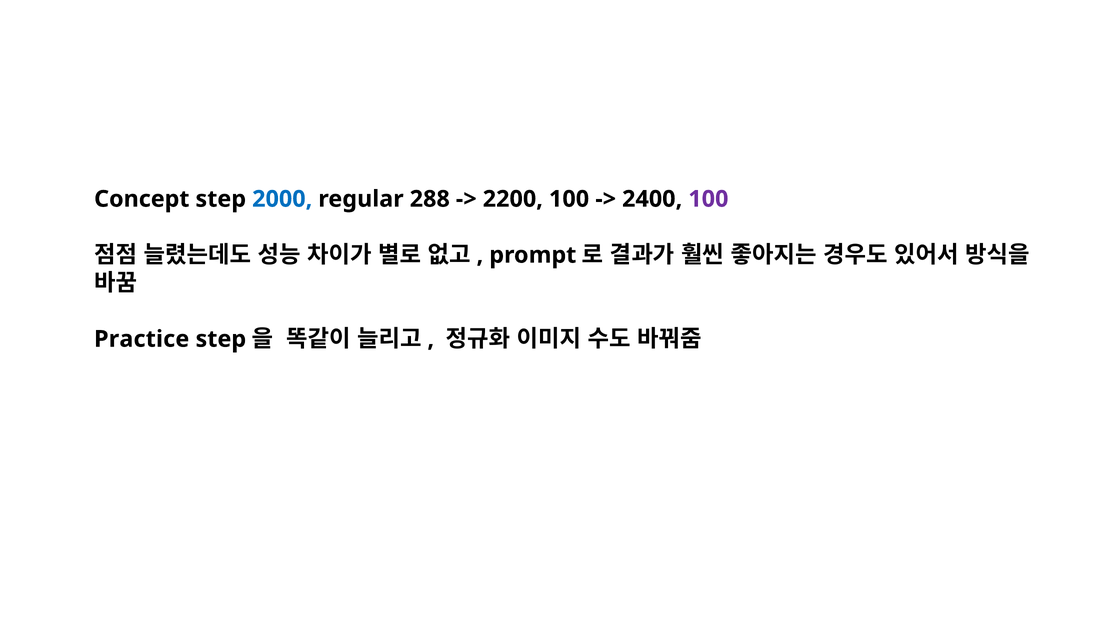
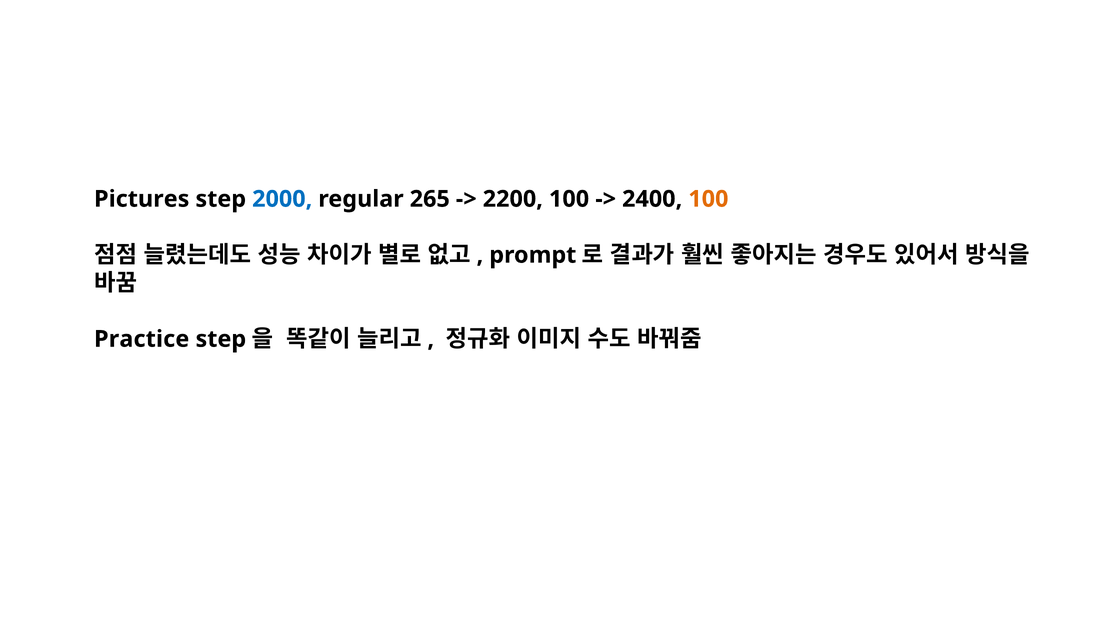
Concept: Concept -> Pictures
288: 288 -> 265
100 at (708, 199) colour: purple -> orange
